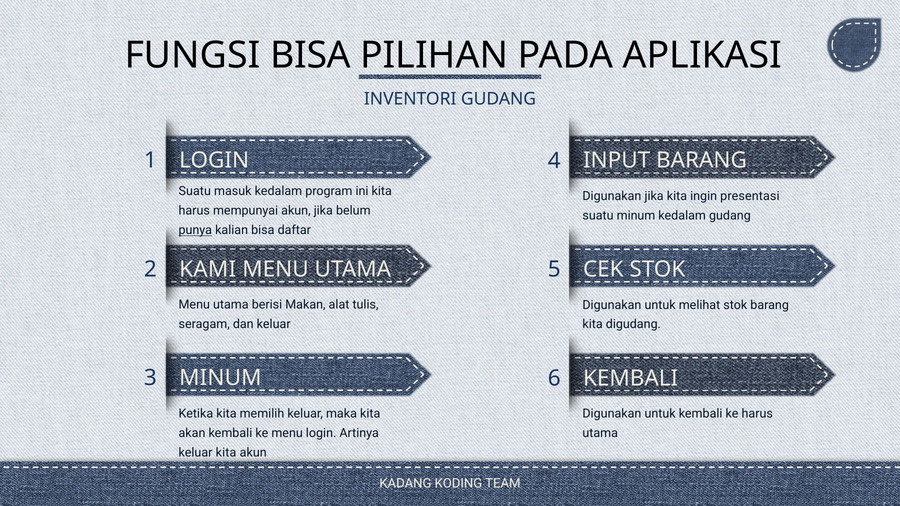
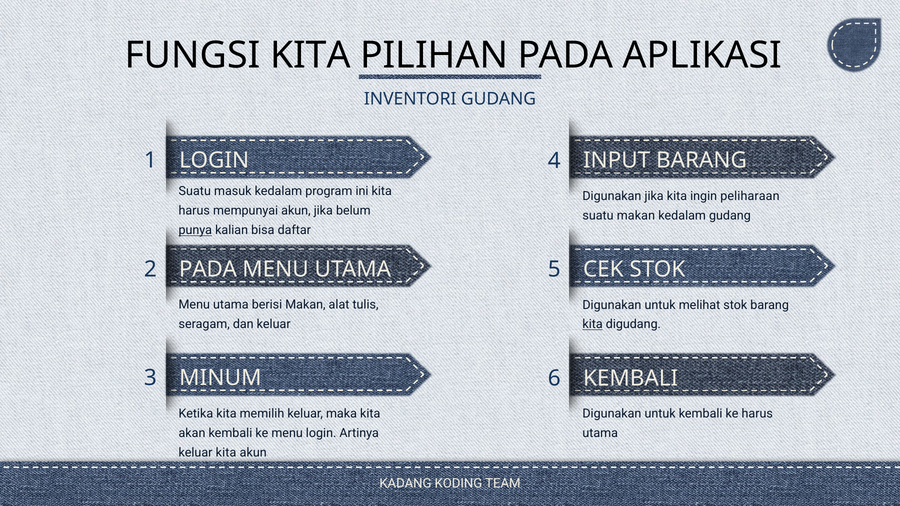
FUNGSI BISA: BISA -> KITA
presentasi: presentasi -> peliharaan
suatu minum: minum -> makan
KAMI at (208, 269): KAMI -> PADA
kita at (593, 324) underline: none -> present
